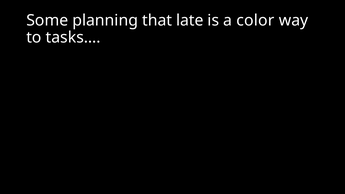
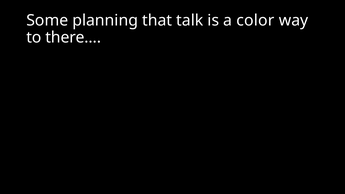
late: late -> talk
tasks…: tasks… -> there…
